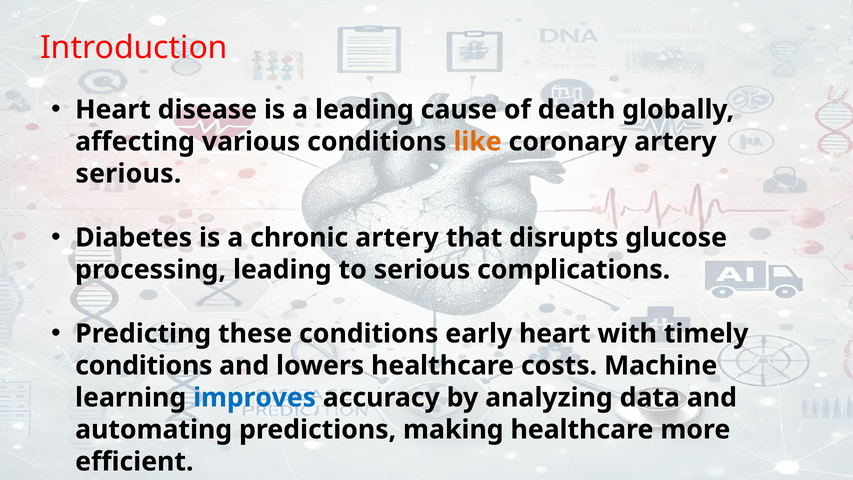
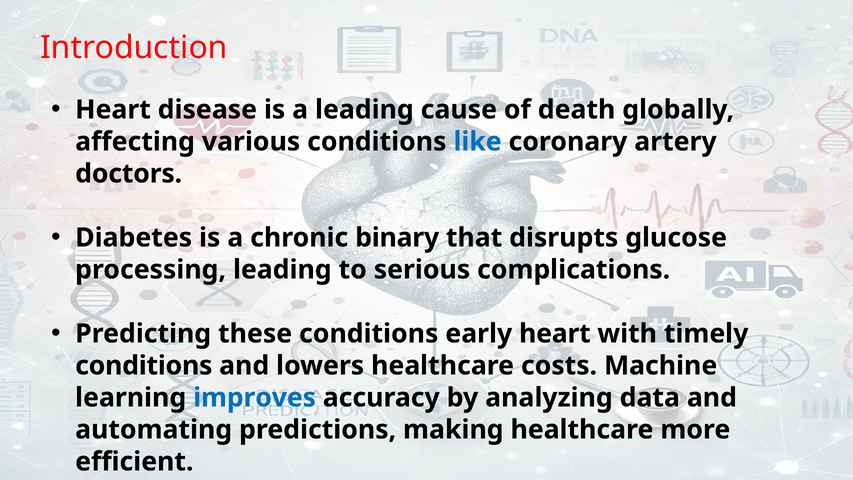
like colour: orange -> blue
serious at (128, 174): serious -> doctors
chronic artery: artery -> binary
